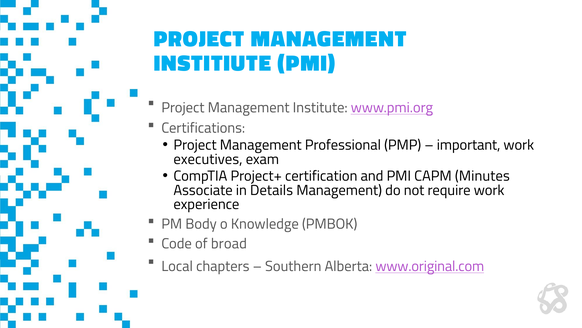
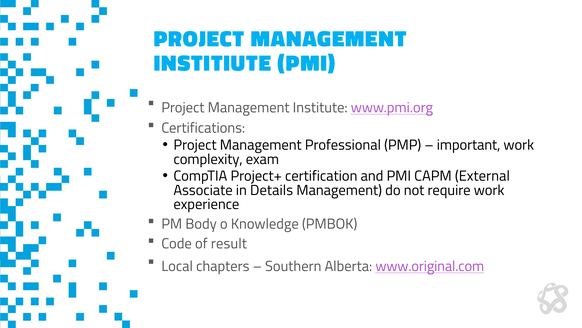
executives: executives -> complexity
Minutes: Minutes -> External
broad: broad -> result
